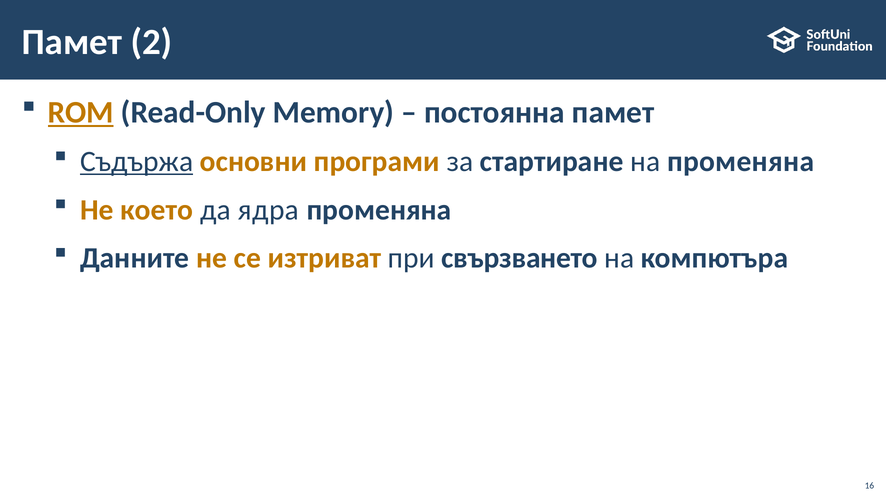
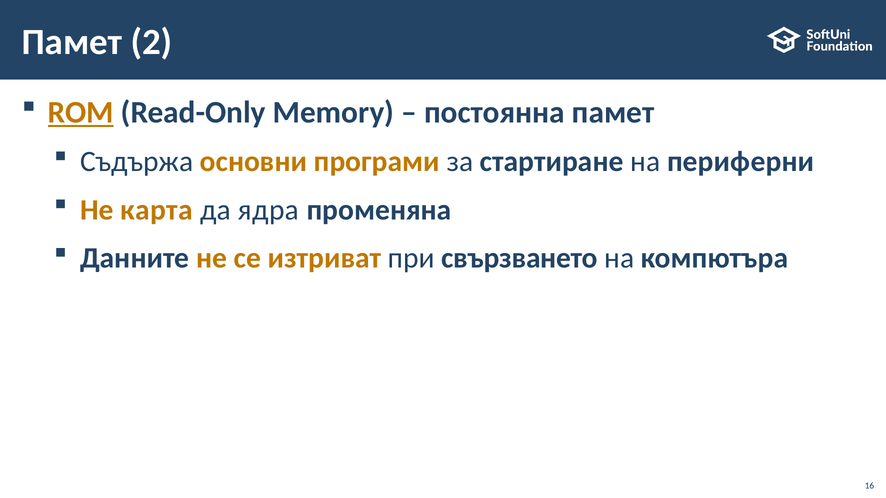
Съдържа underline: present -> none
на променяна: променяна -> периферни
което: което -> карта
